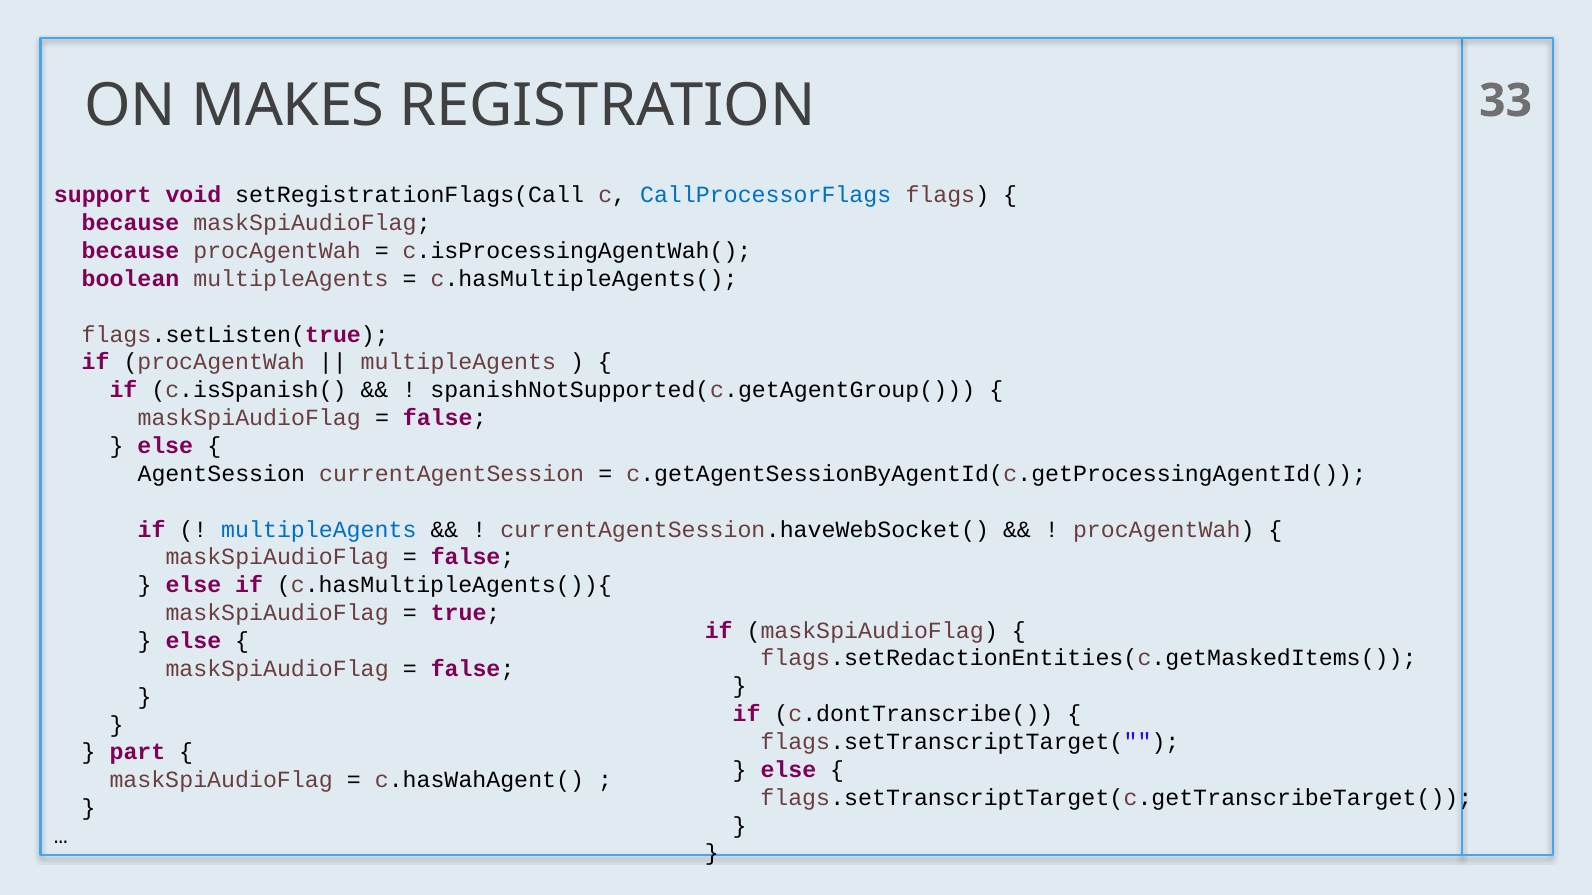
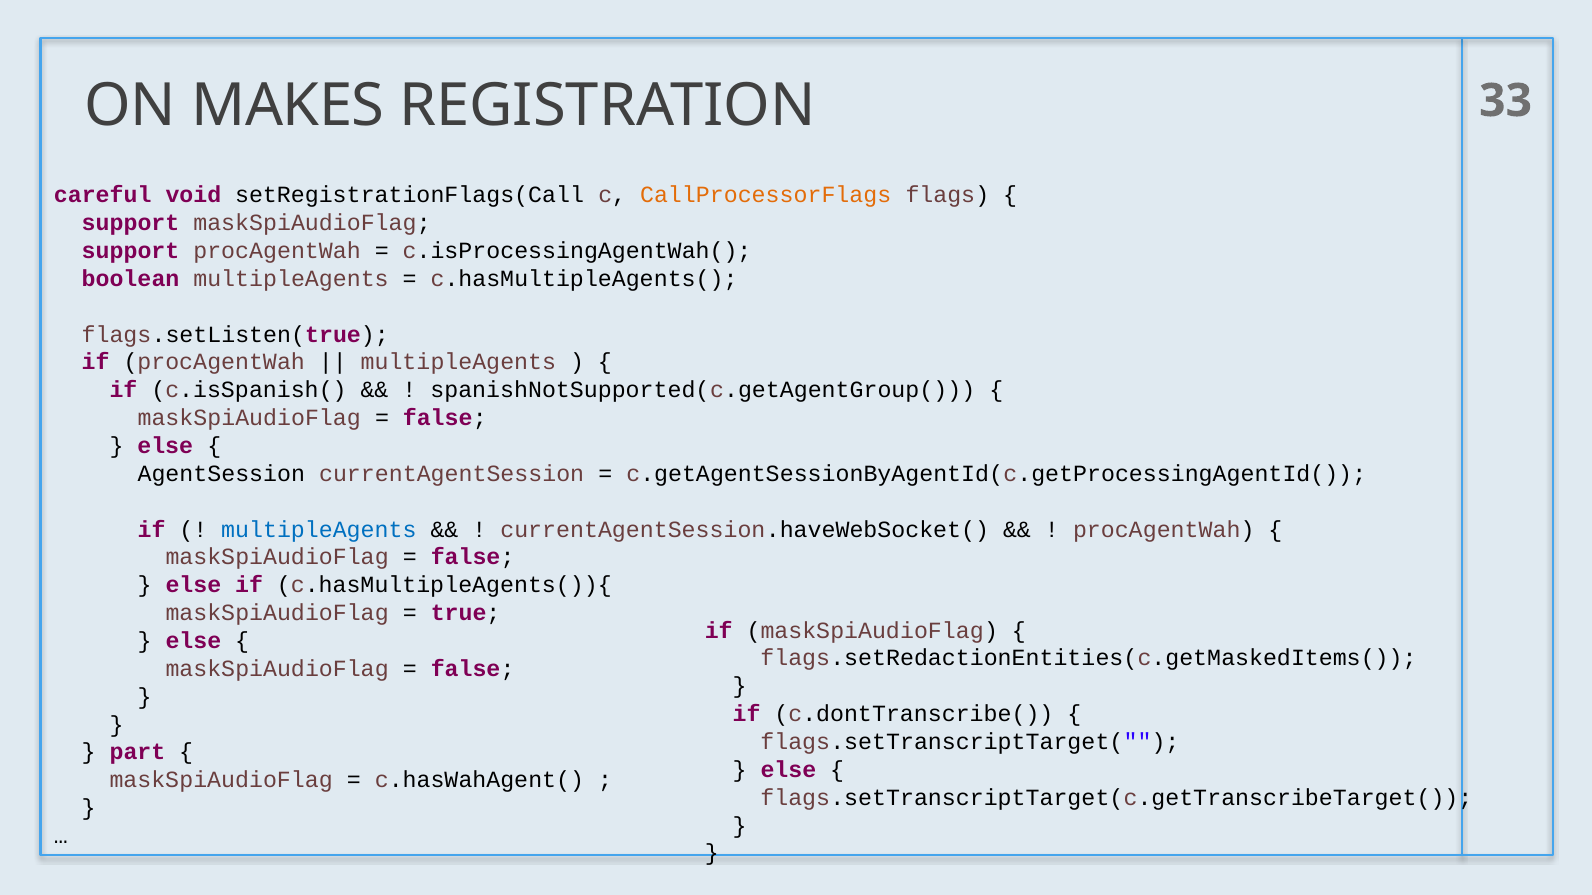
support: support -> careful
CallProcessorFlags colour: blue -> orange
because at (131, 223): because -> support
because at (131, 251): because -> support
